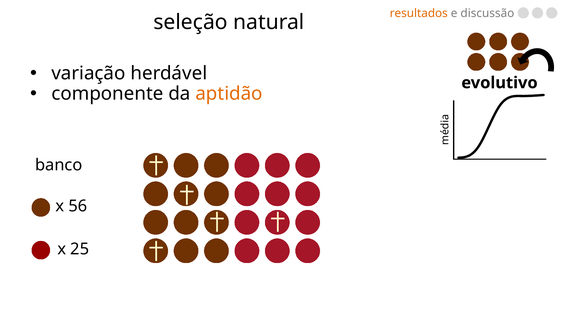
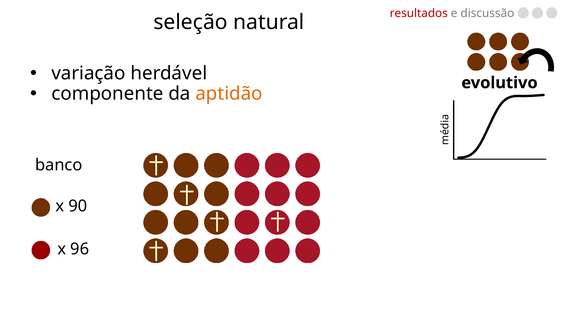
resultados colour: orange -> red
56: 56 -> 90
25: 25 -> 96
